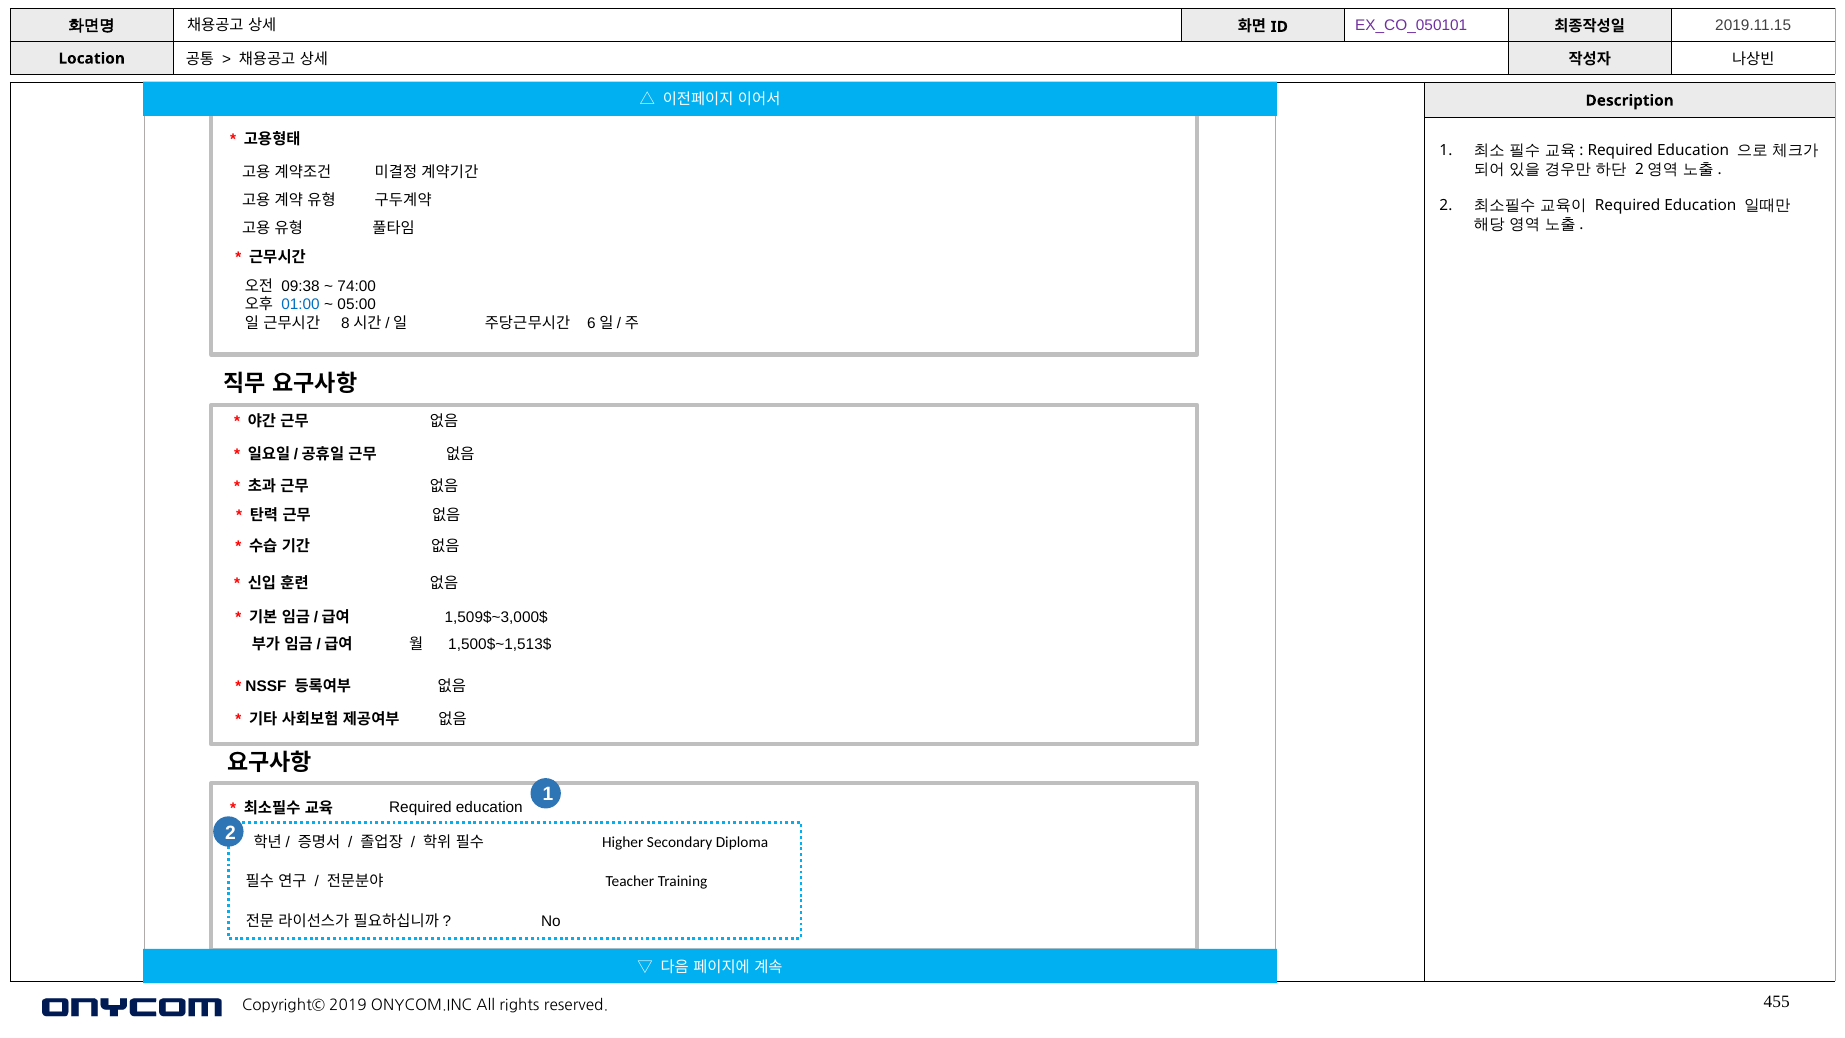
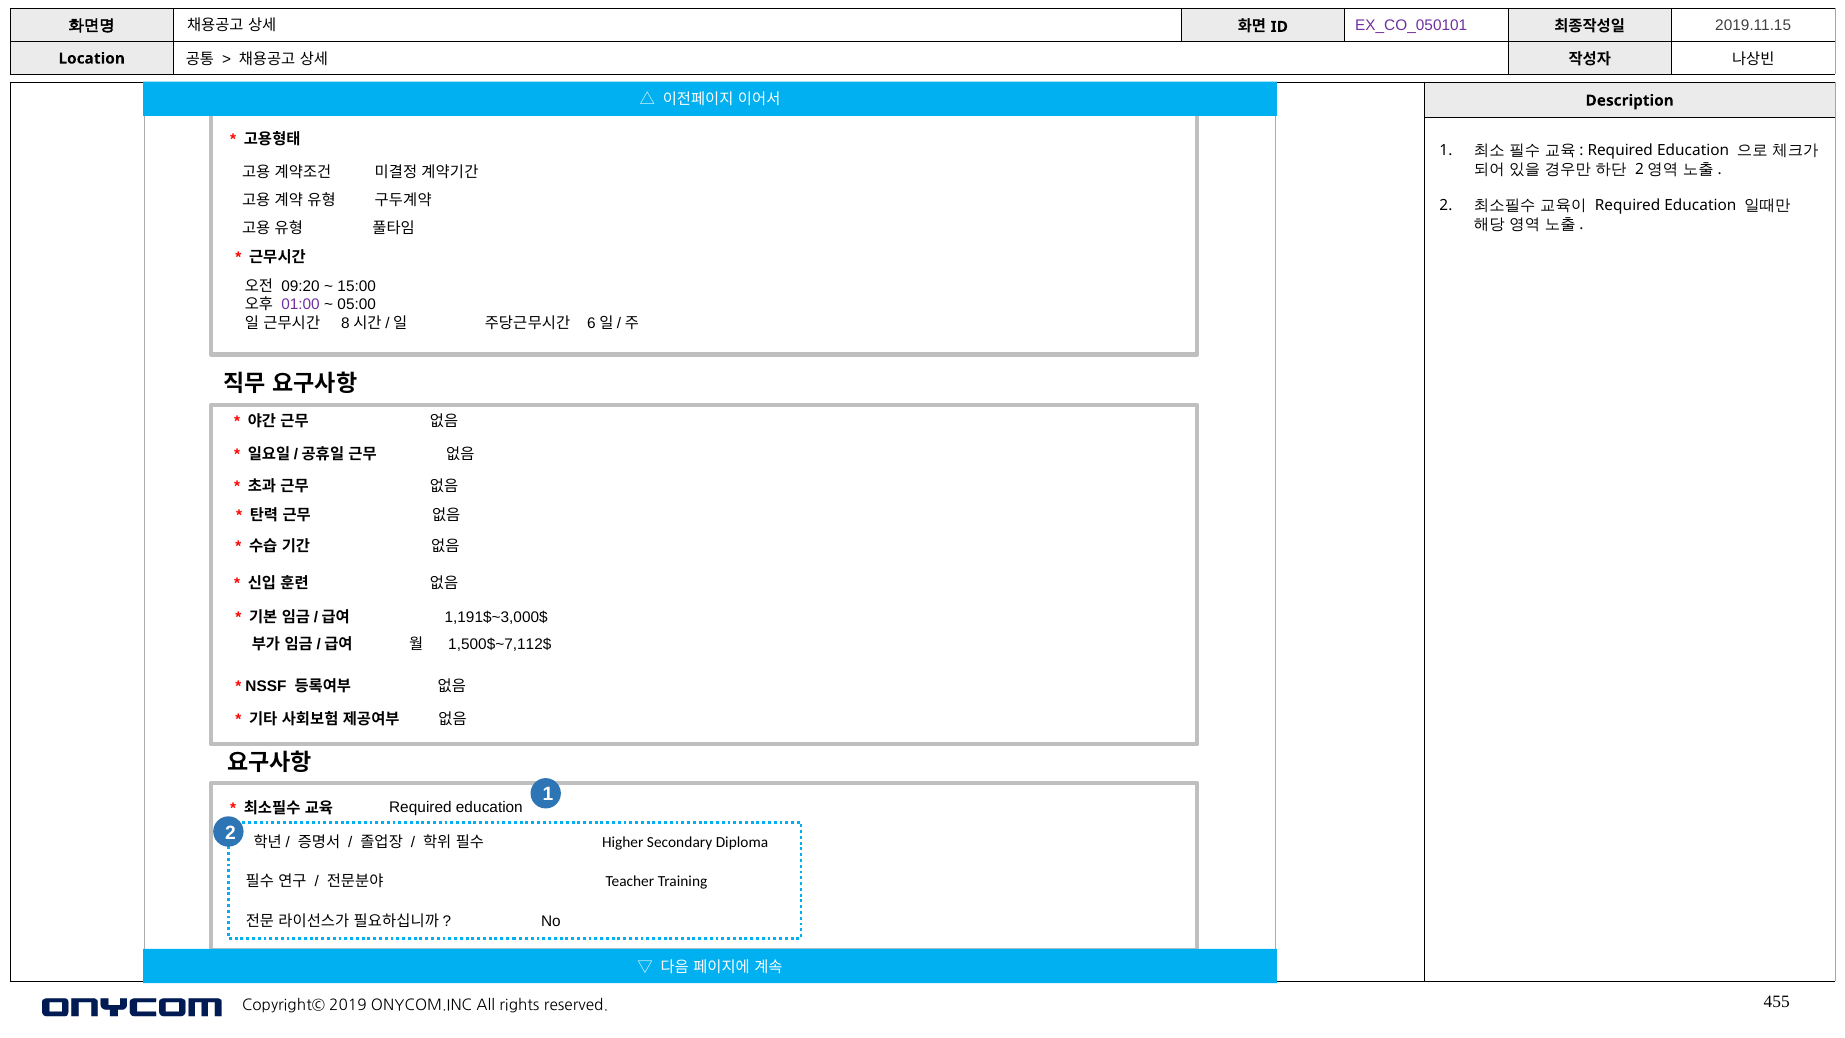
09:38: 09:38 -> 09:20
74:00: 74:00 -> 15:00
01:00 colour: blue -> purple
1,509$~3,000$: 1,509$~3,000$ -> 1,191$~3,000$
1,500$~1,513$: 1,500$~1,513$ -> 1,500$~7,112$
